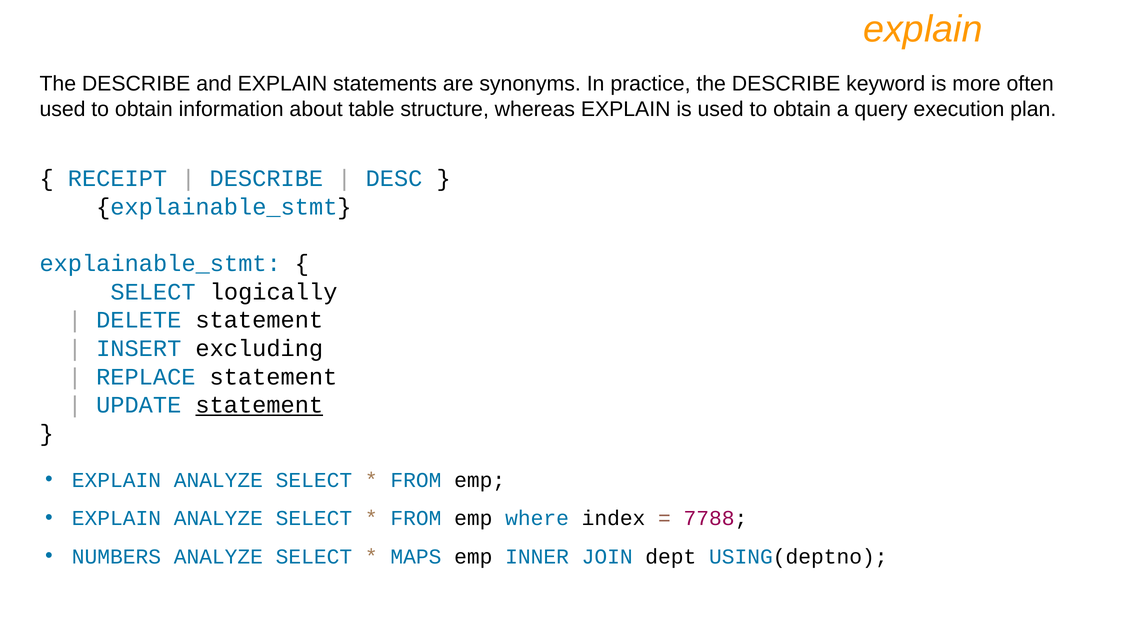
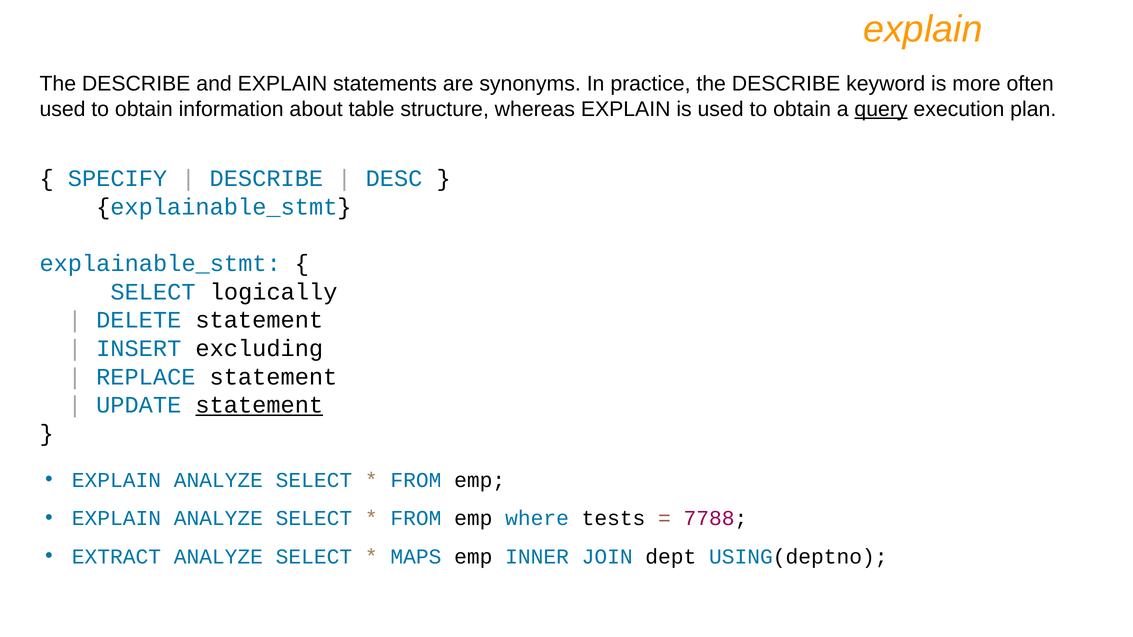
query underline: none -> present
RECEIPT: RECEIPT -> SPECIFY
index: index -> tests
NUMBERS: NUMBERS -> EXTRACT
